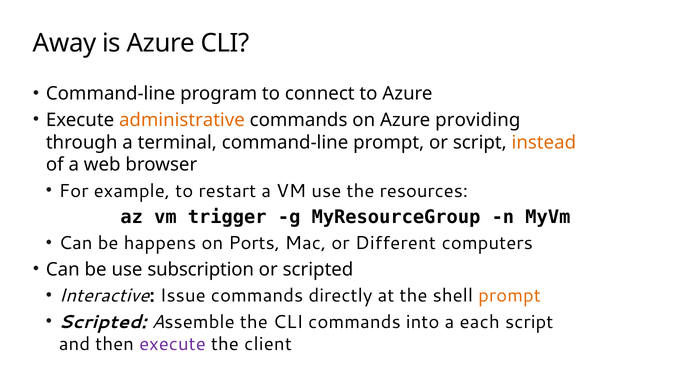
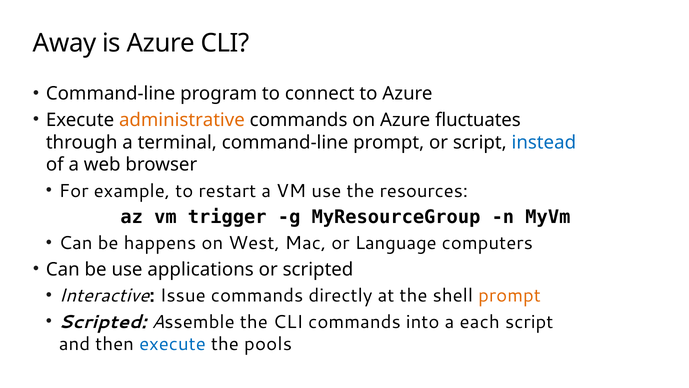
providing: providing -> fluctuates
instead colour: orange -> blue
Ports: Ports -> West
Different: Different -> Language
subscription: subscription -> applications
execute at (172, 344) colour: purple -> blue
client: client -> pools
